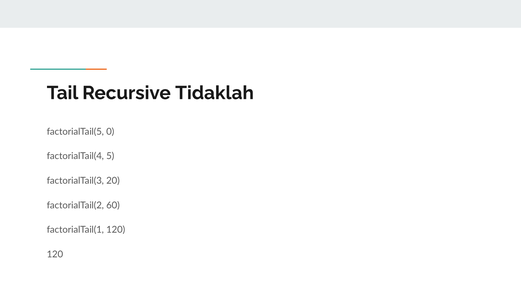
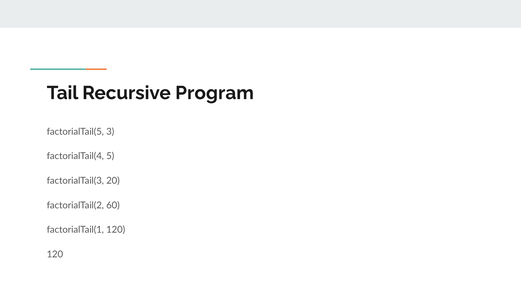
Tidaklah: Tidaklah -> Program
0: 0 -> 3
